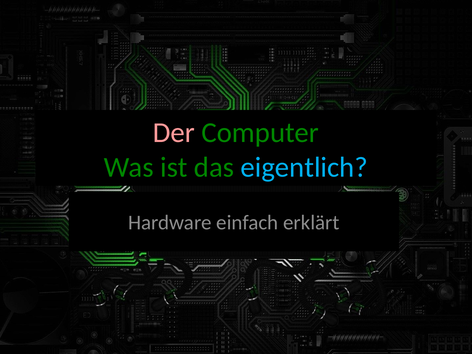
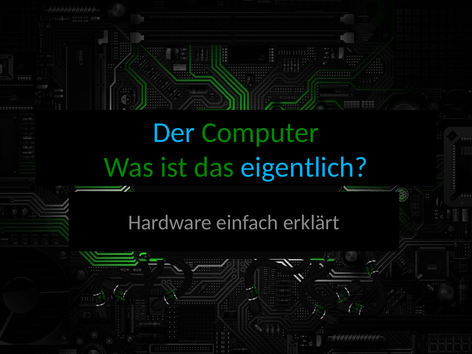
Der colour: pink -> light blue
